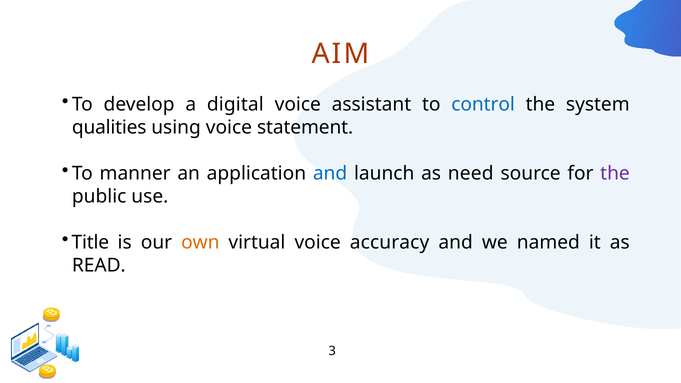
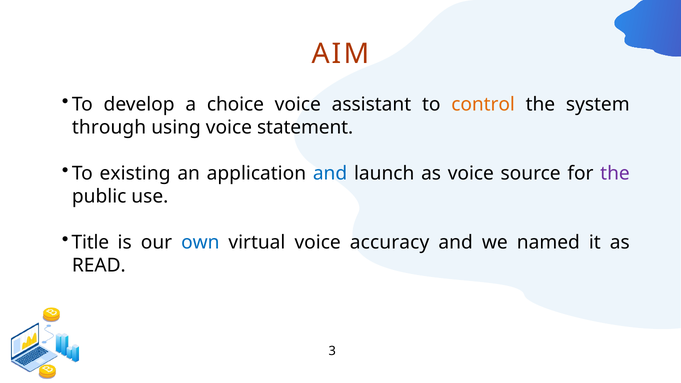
digital: digital -> choice
control colour: blue -> orange
qualities: qualities -> through
manner: manner -> existing
as need: need -> voice
own colour: orange -> blue
